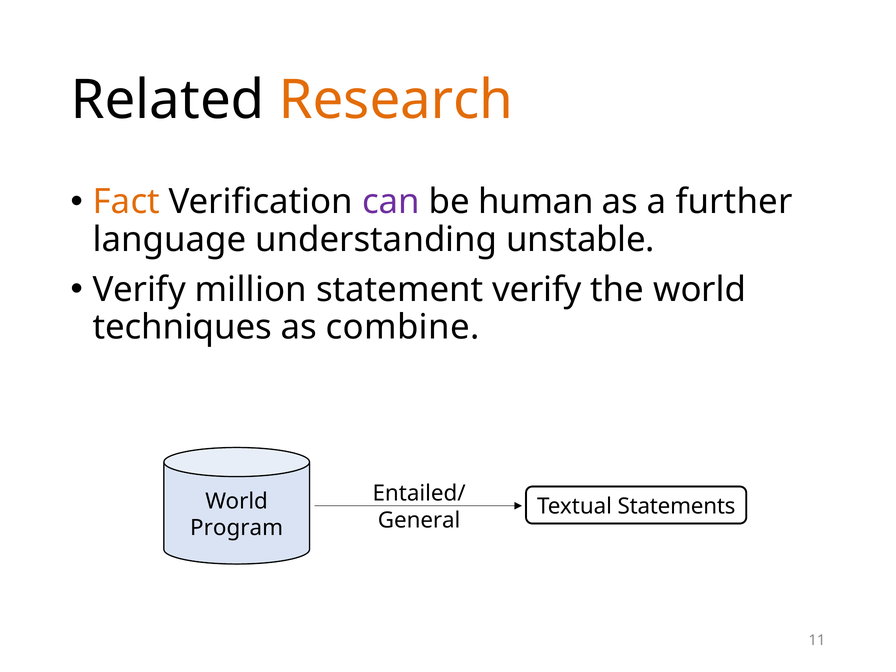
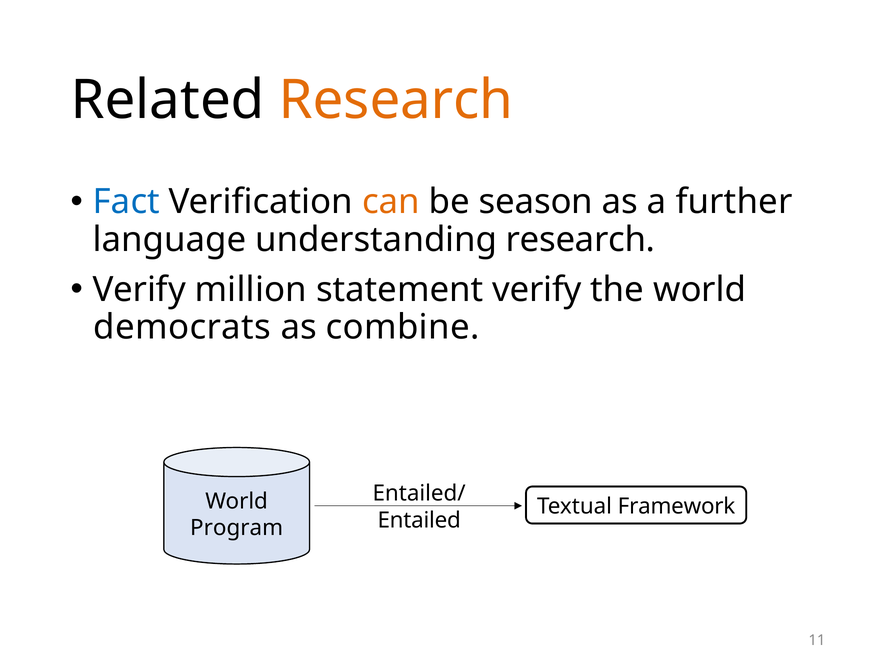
Fact colour: orange -> blue
can colour: purple -> orange
human: human -> season
understanding unstable: unstable -> research
techniques: techniques -> democrats
Statements: Statements -> Framework
General: General -> Entailed
